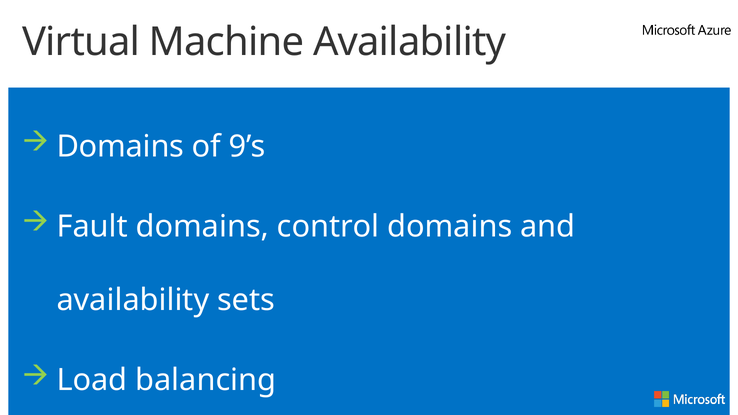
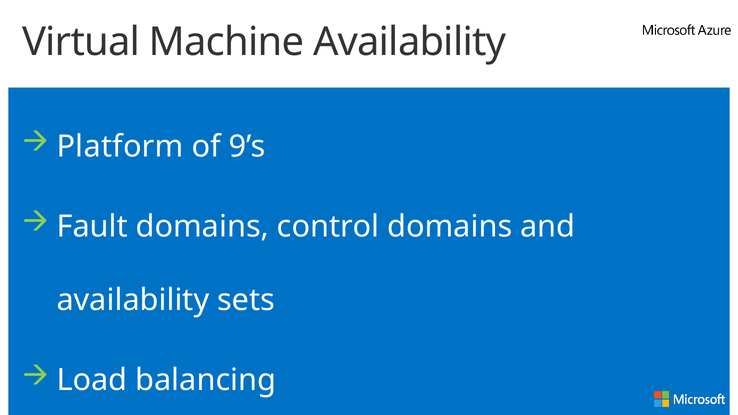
Domains at (120, 147): Domains -> Platform
